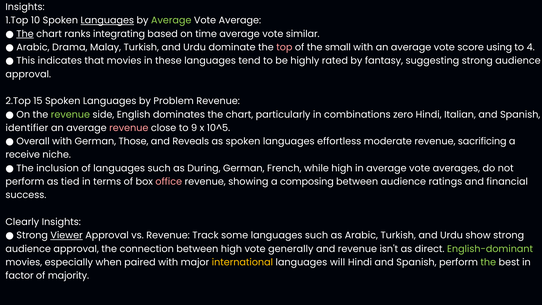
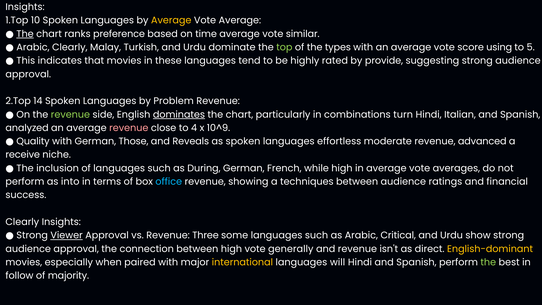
Languages at (107, 20) underline: present -> none
Average at (171, 20) colour: light green -> yellow
integrating: integrating -> preference
Arabic Drama: Drama -> Clearly
top colour: pink -> light green
small: small -> types
4: 4 -> 5
fantasy: fantasy -> provide
15: 15 -> 14
dominates underline: none -> present
zero: zero -> turn
identifier: identifier -> analyzed
9: 9 -> 4
10^5: 10^5 -> 10^9
Overall: Overall -> Quality
sacrificing: sacrificing -> advanced
tied: tied -> into
office colour: pink -> light blue
composing: composing -> techniques
Track: Track -> Three
Arabic Turkish: Turkish -> Critical
English-dominant colour: light green -> yellow
factor: factor -> follow
